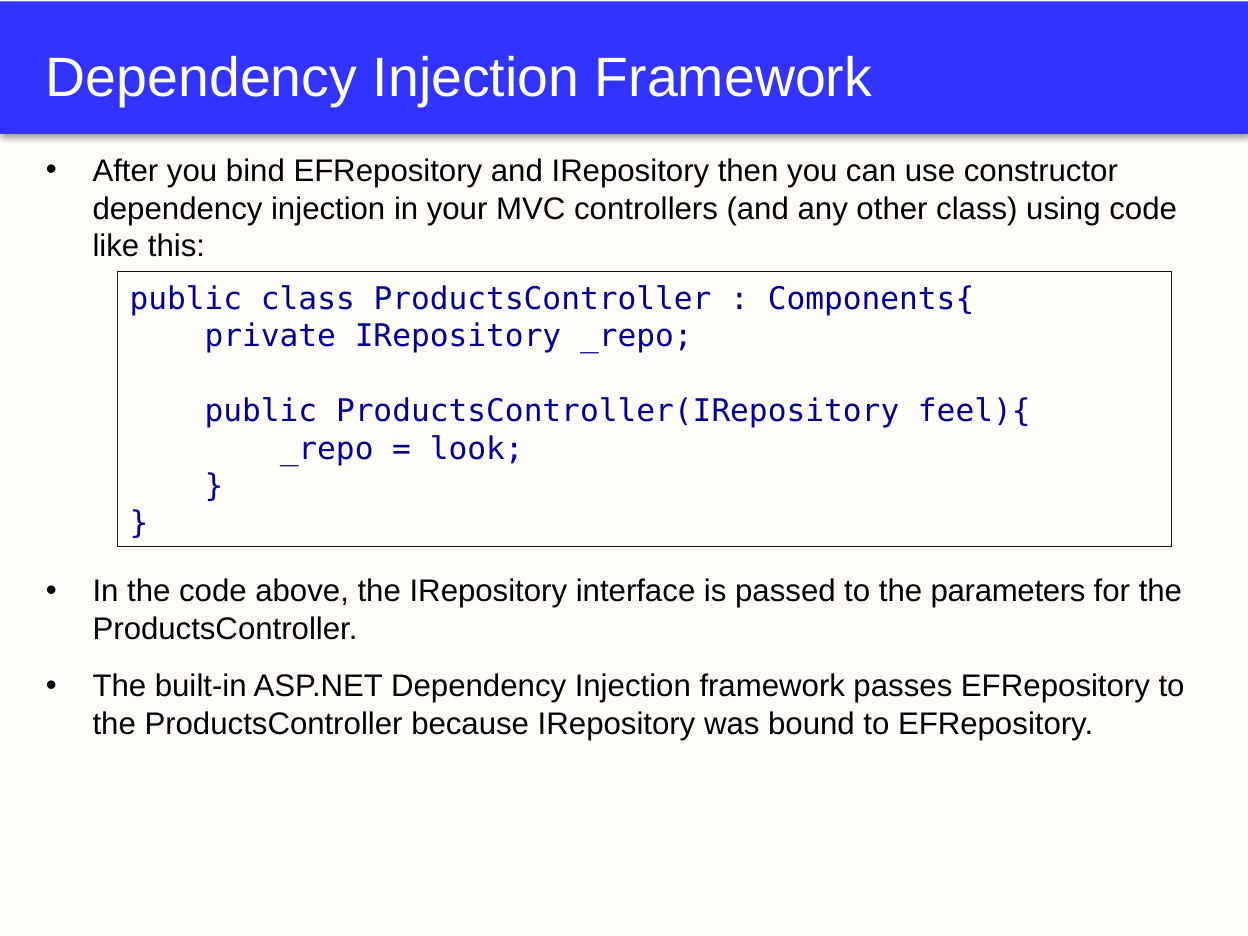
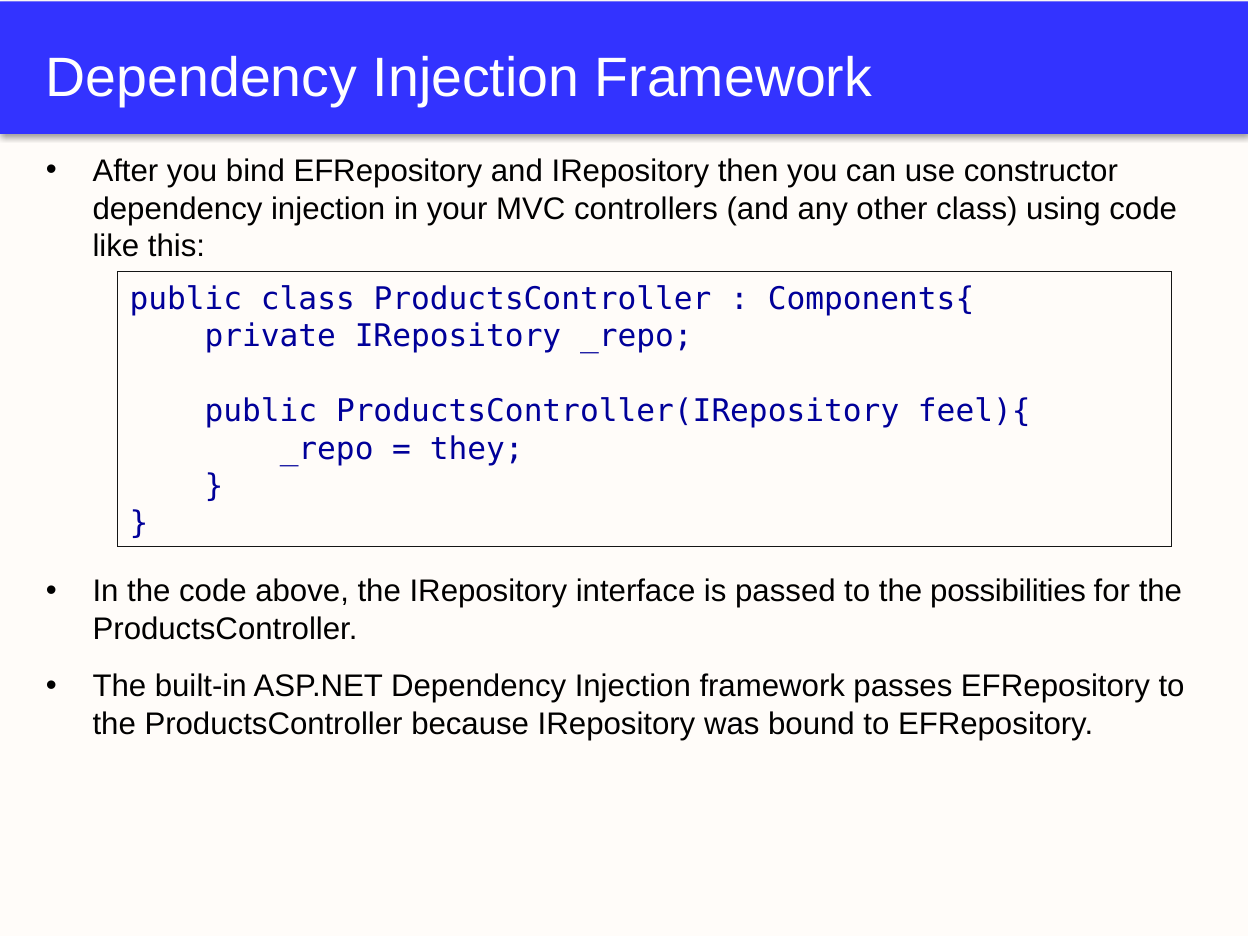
look: look -> they
parameters: parameters -> possibilities
